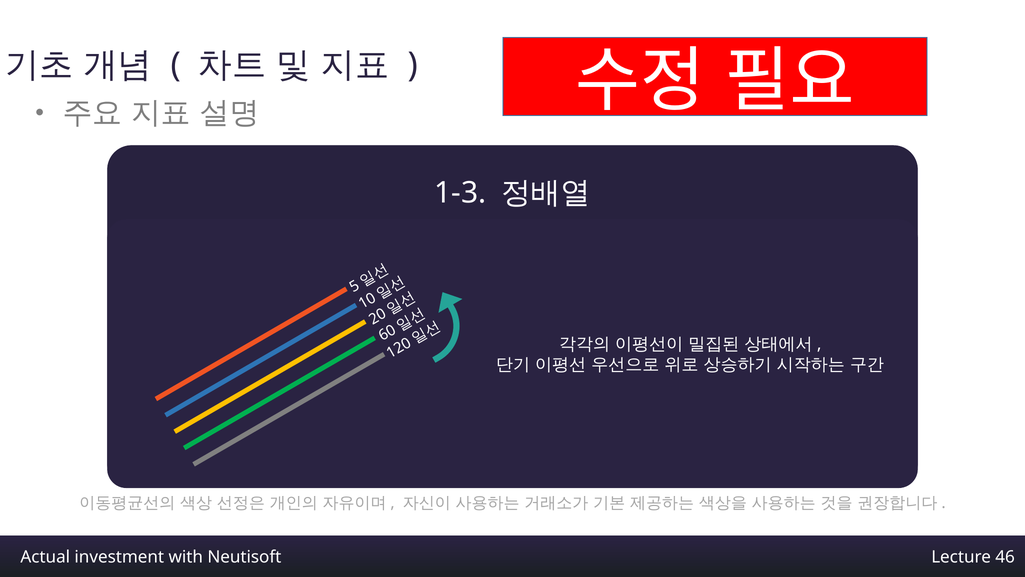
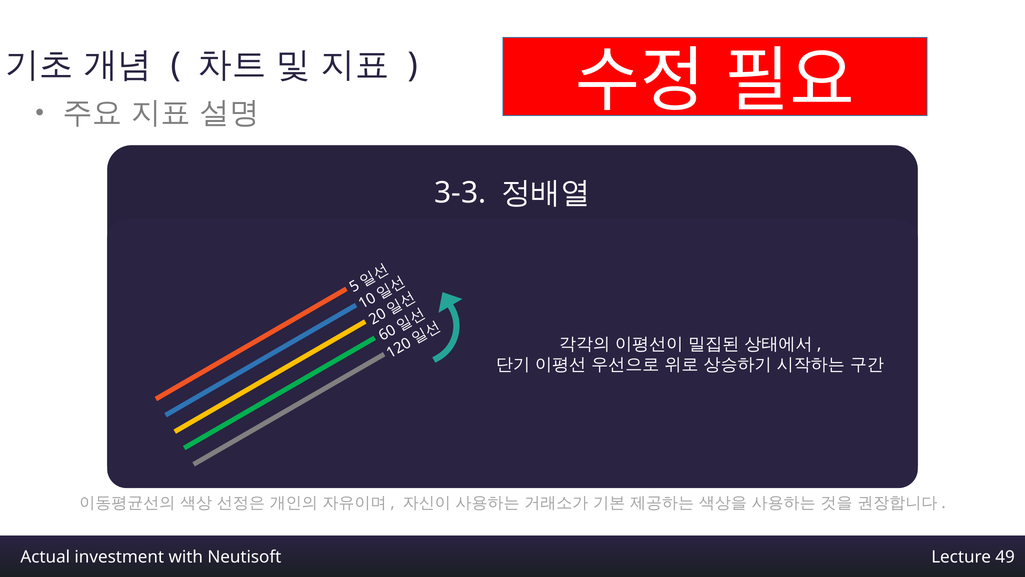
1-3: 1-3 -> 3-3
46: 46 -> 49
